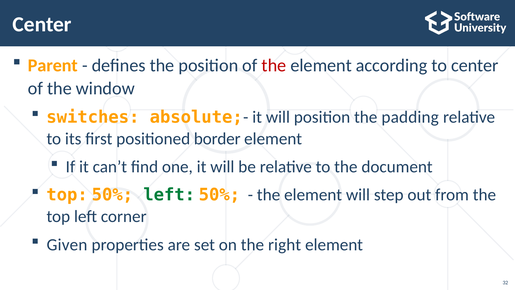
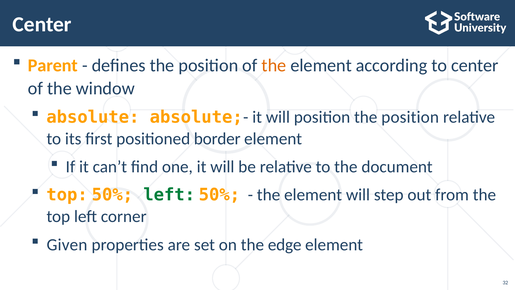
the at (274, 65) colour: red -> orange
switches: switches -> absolute
position the padding: padding -> position
right: right -> edge
